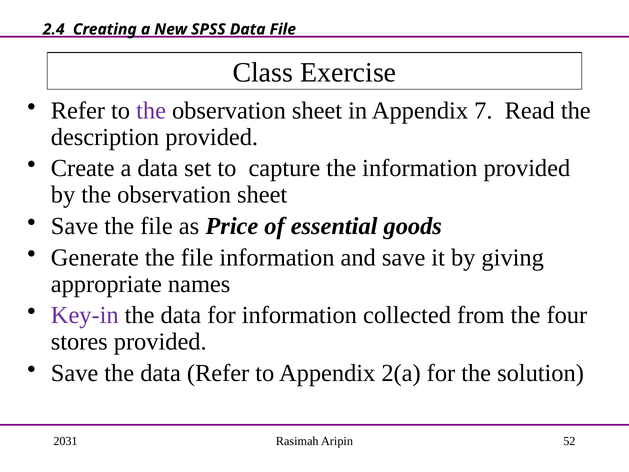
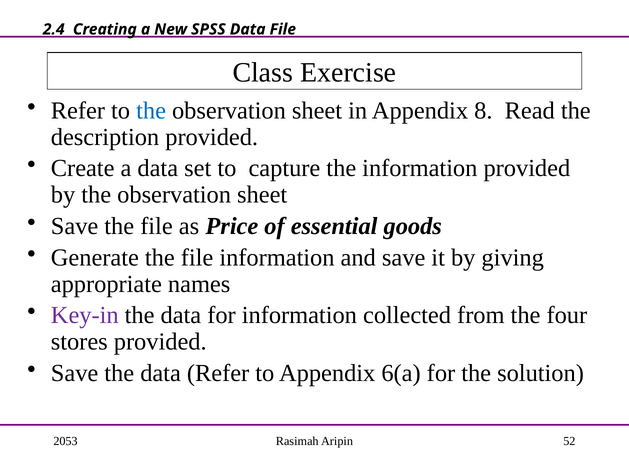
the at (151, 111) colour: purple -> blue
7: 7 -> 8
2(a: 2(a -> 6(a
2031: 2031 -> 2053
